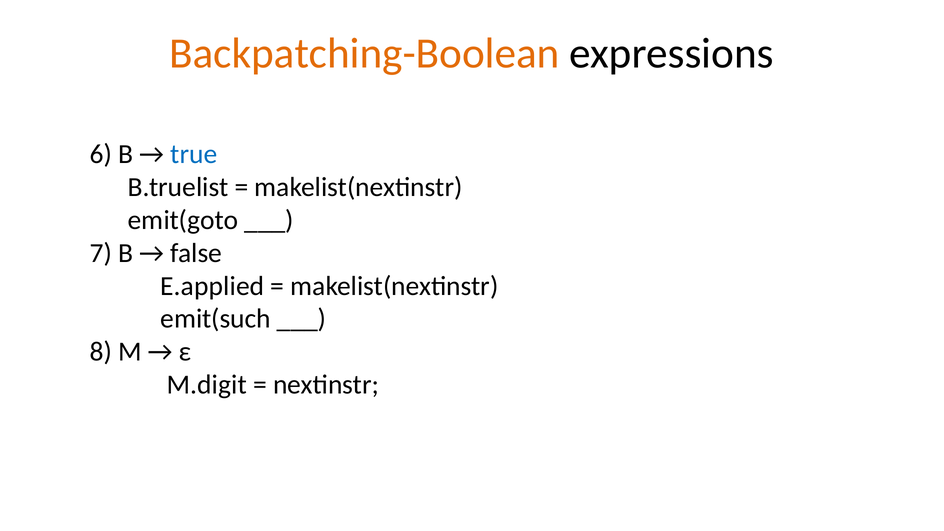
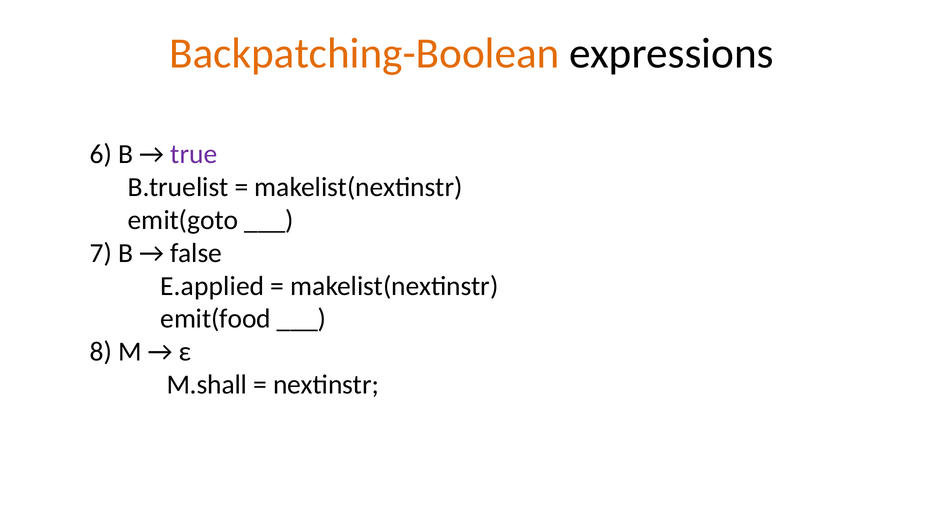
true colour: blue -> purple
emit(such: emit(such -> emit(food
M.digit: M.digit -> M.shall
